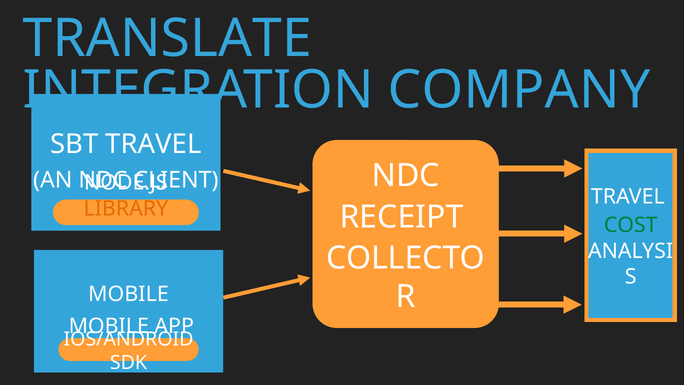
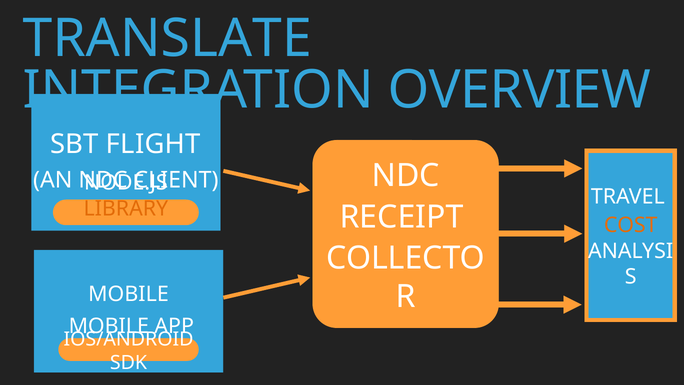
COMPANY: COMPANY -> OVERVIEW
SBT TRAVEL: TRAVEL -> FLIGHT
COST colour: green -> orange
